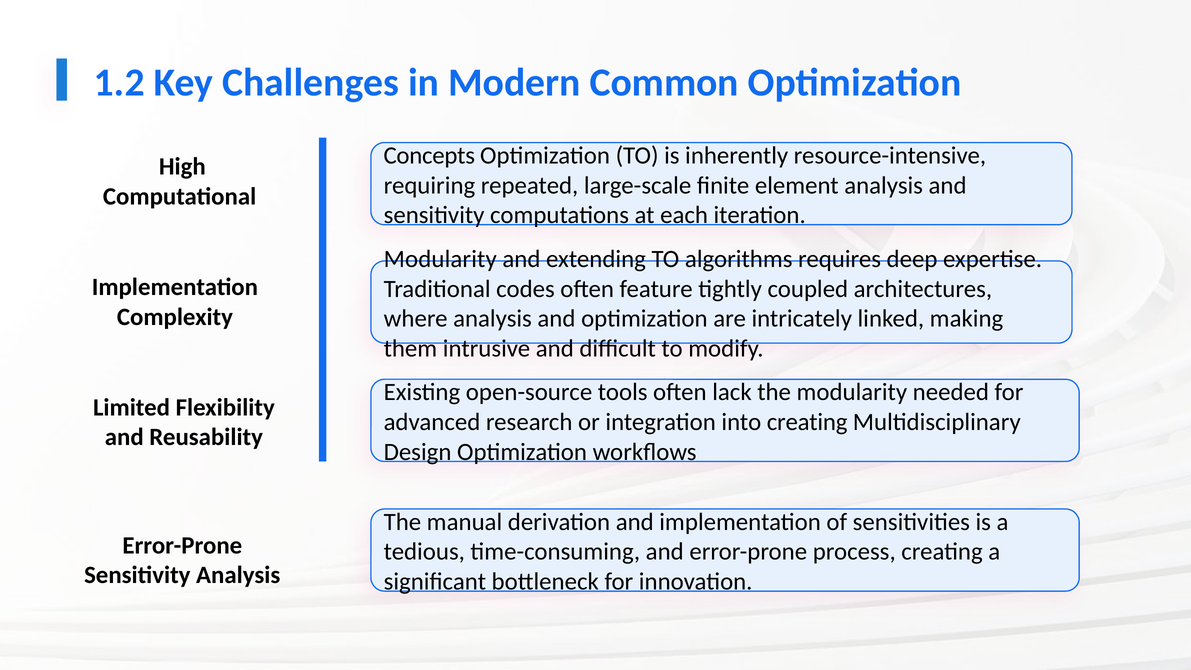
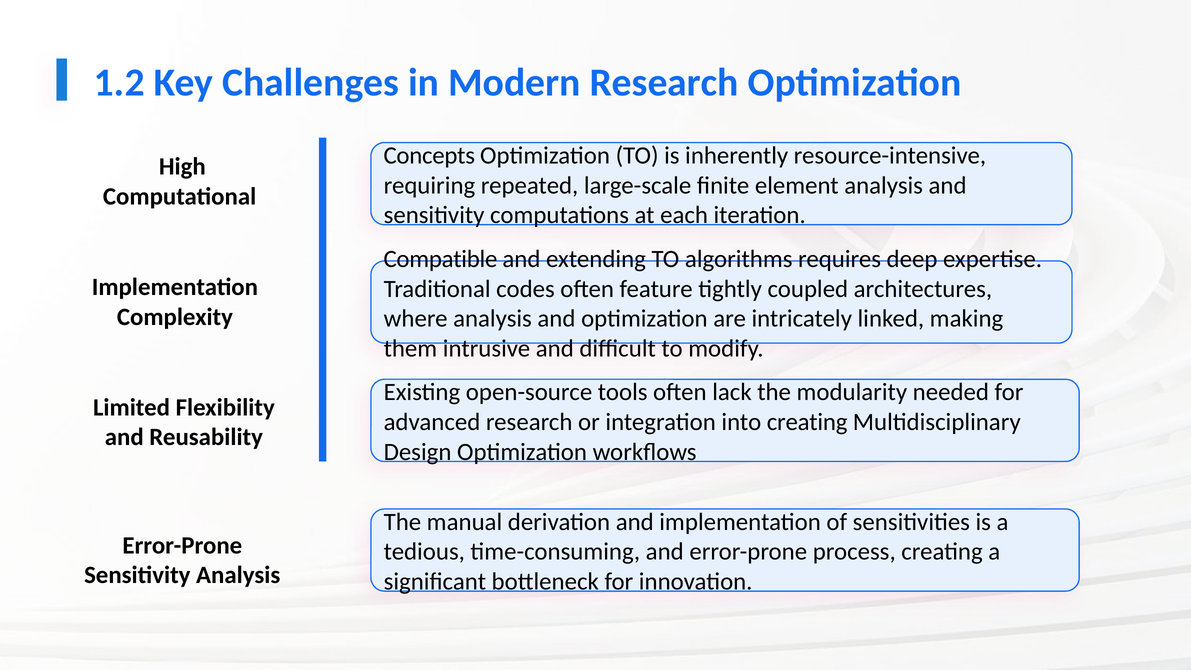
Modern Common: Common -> Research
Modularity at (440, 259): Modularity -> Compatible
